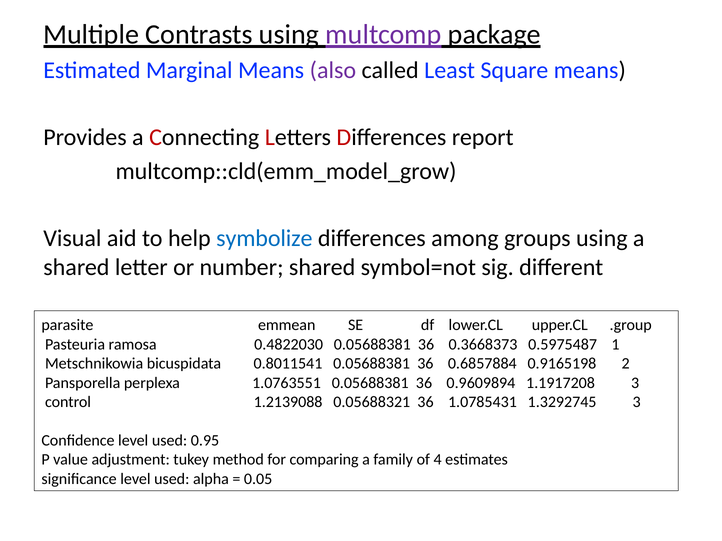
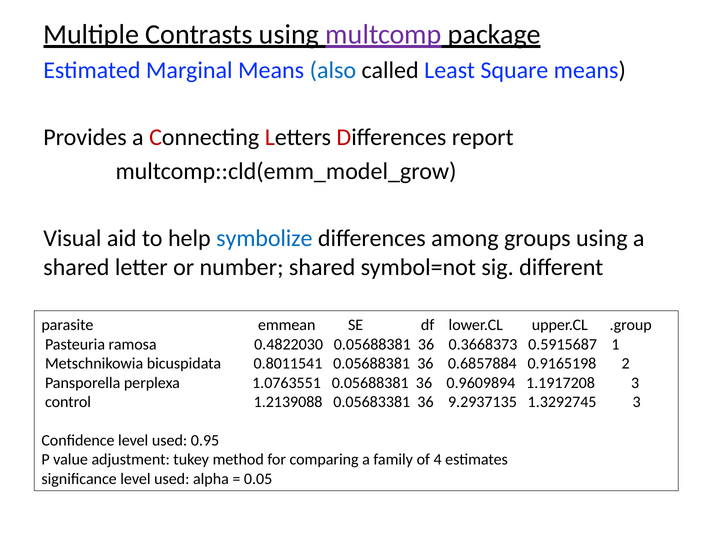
also colour: purple -> blue
0.5975487: 0.5975487 -> 0.5915687
0.05688321: 0.05688321 -> 0.05683381
1.0785431: 1.0785431 -> 9.2937135
